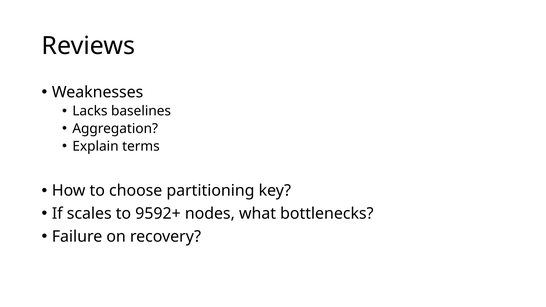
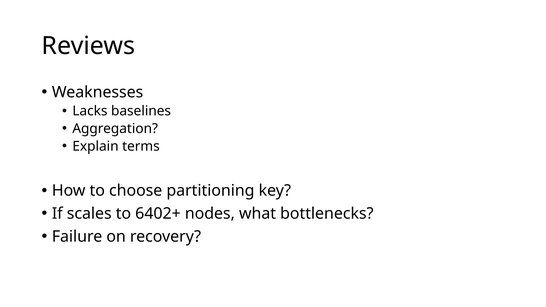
9592+: 9592+ -> 6402+
